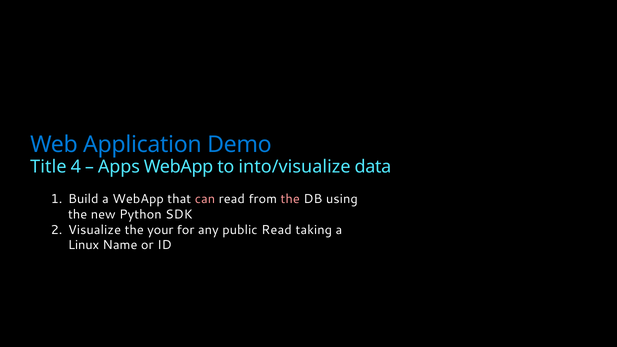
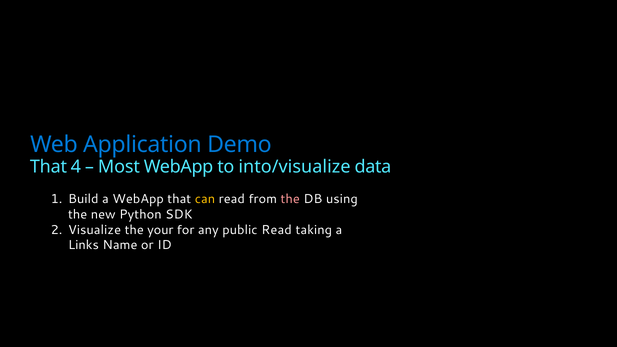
Title at (48, 167): Title -> That
Apps: Apps -> Most
can colour: pink -> yellow
Linux: Linux -> Links
